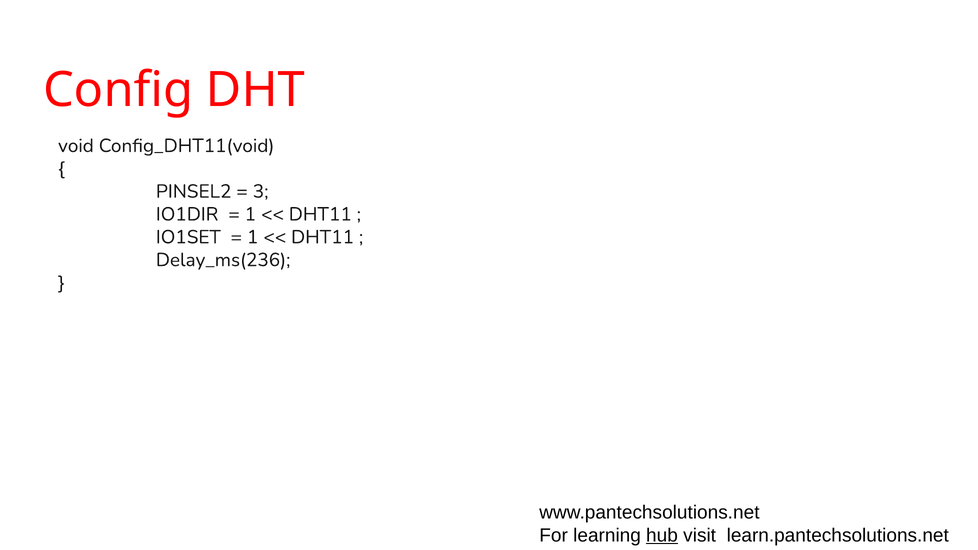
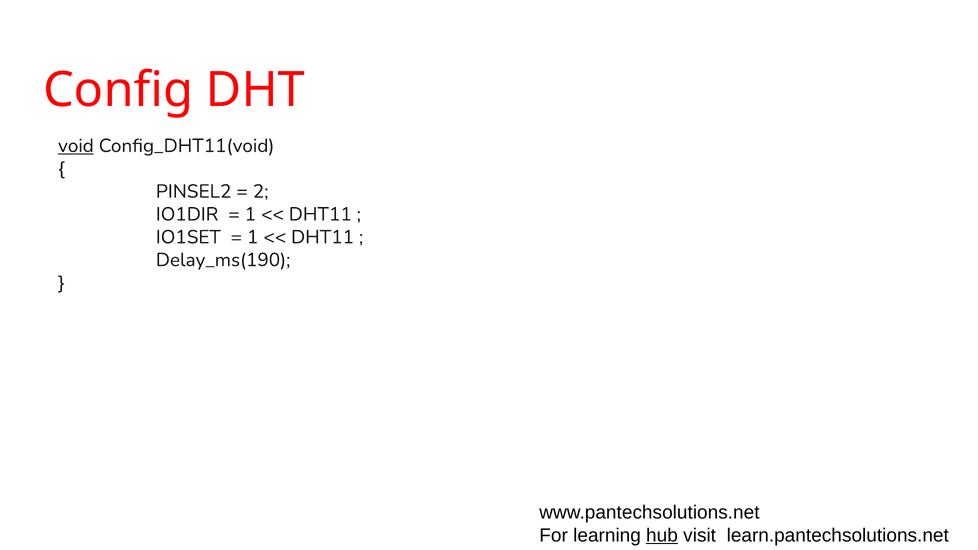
void underline: none -> present
3: 3 -> 2
Delay_ms(236: Delay_ms(236 -> Delay_ms(190
